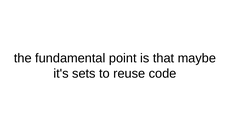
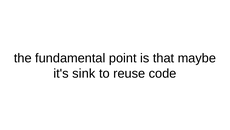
sets: sets -> sink
